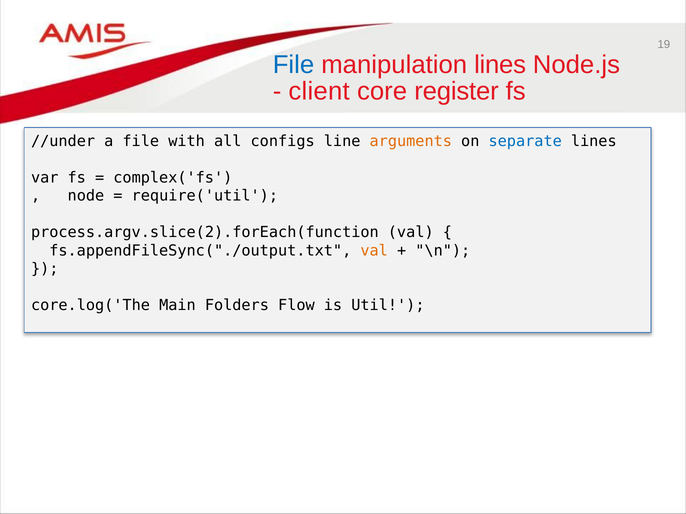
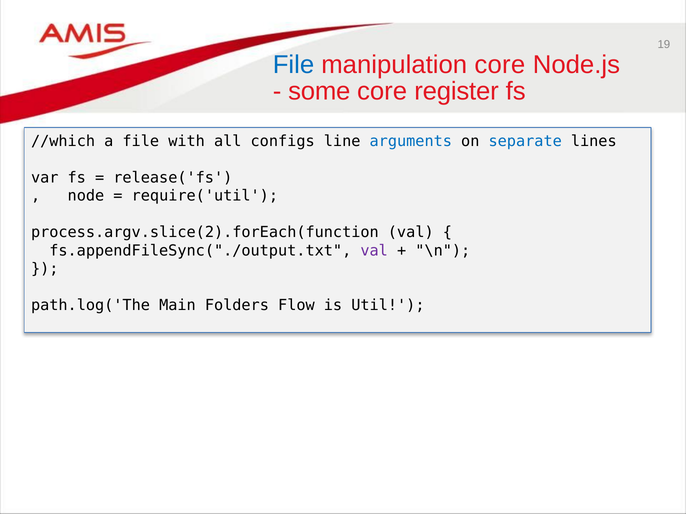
manipulation lines: lines -> core
client: client -> some
//under: //under -> //which
arguments colour: orange -> blue
complex('fs: complex('fs -> release('fs
val at (374, 251) colour: orange -> purple
core.log('The: core.log('The -> path.log('The
